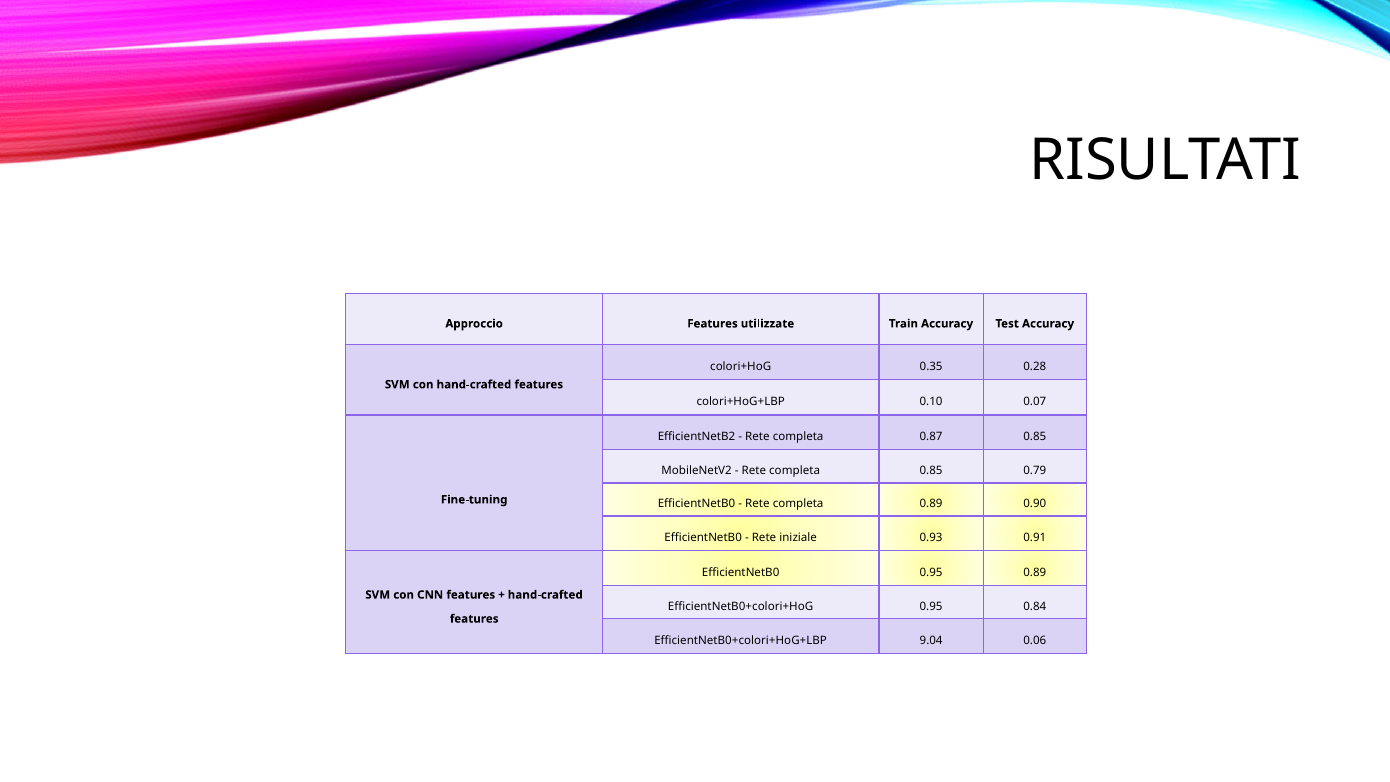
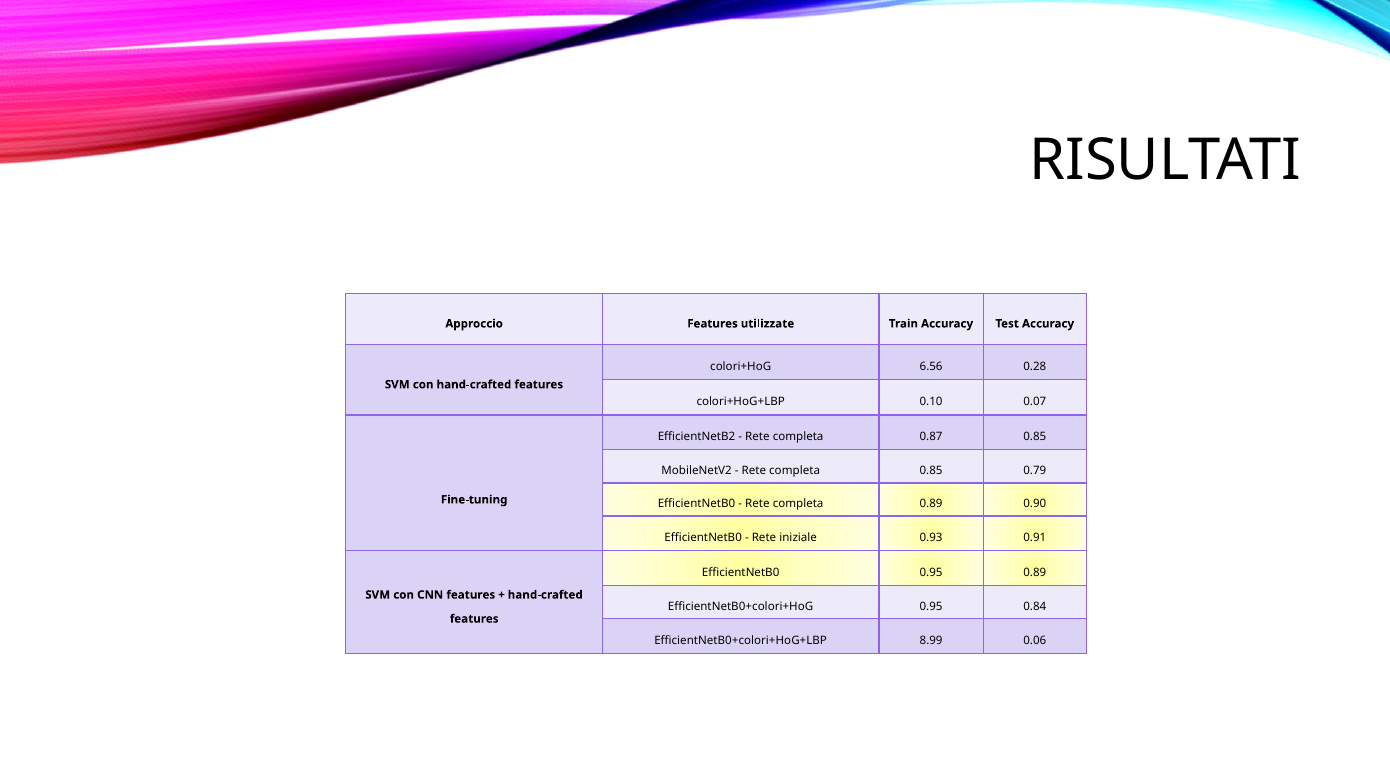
0.35: 0.35 -> 6.56
9.04: 9.04 -> 8.99
